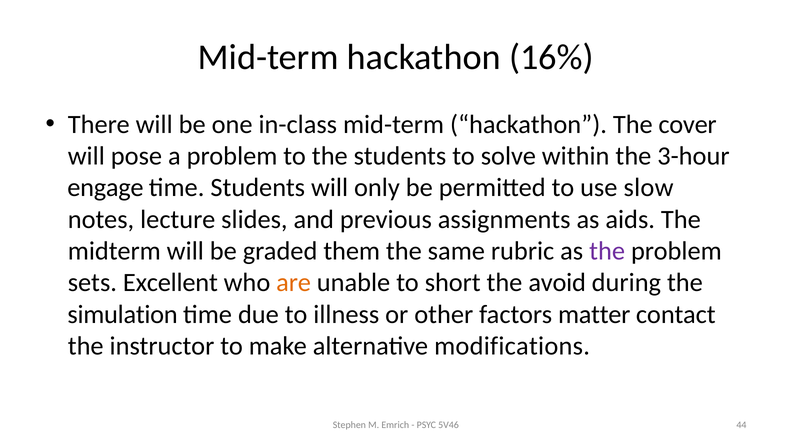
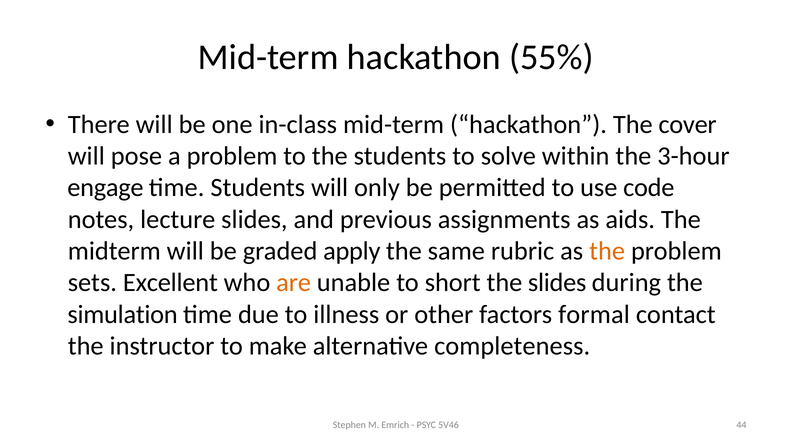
16%: 16% -> 55%
slow: slow -> code
them: them -> apply
the at (607, 251) colour: purple -> orange
the avoid: avoid -> slides
matter: matter -> formal
modifications: modifications -> completeness
